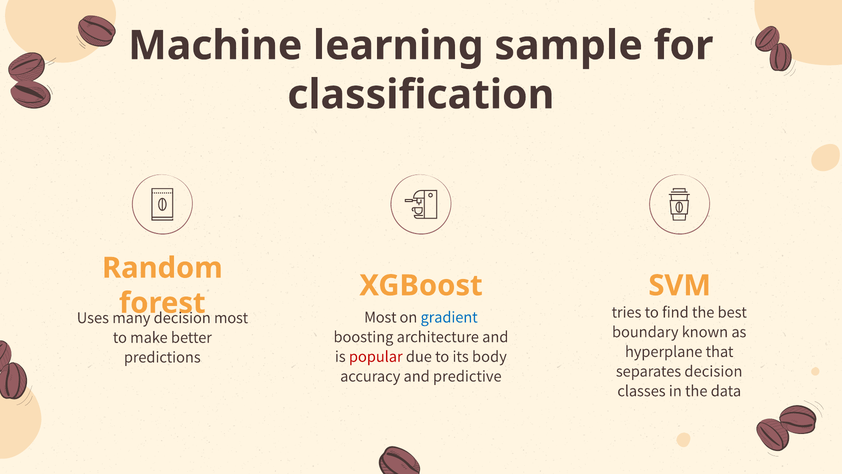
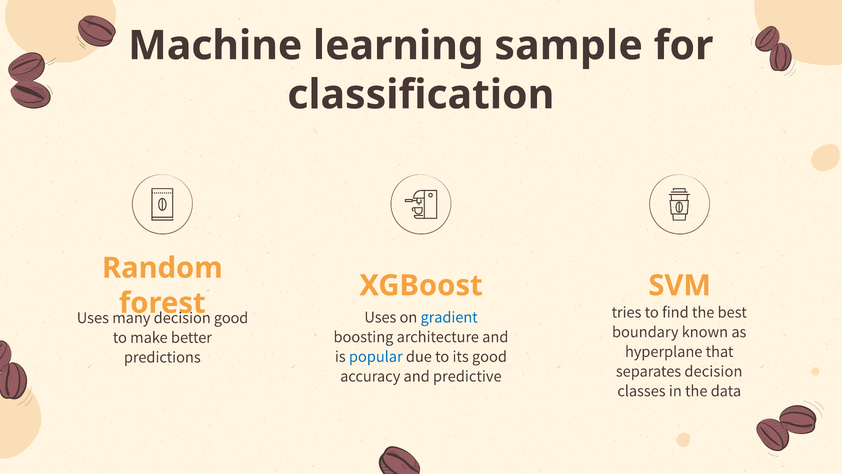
Most at (380, 317): Most -> Uses
most at (231, 317): most -> good
popular colour: red -> blue
its body: body -> good
